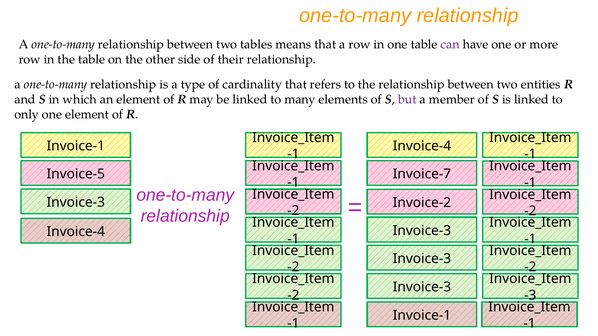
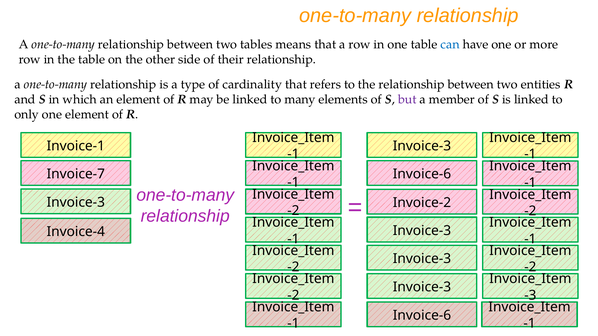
can colour: purple -> blue
Invoice-4 at (422, 146): Invoice-4 -> Invoice-3
Invoice-7 at (422, 174): Invoice-7 -> Invoice-6
Invoice-5: Invoice-5 -> Invoice-7
Invoice-1 at (422, 316): Invoice-1 -> Invoice-6
